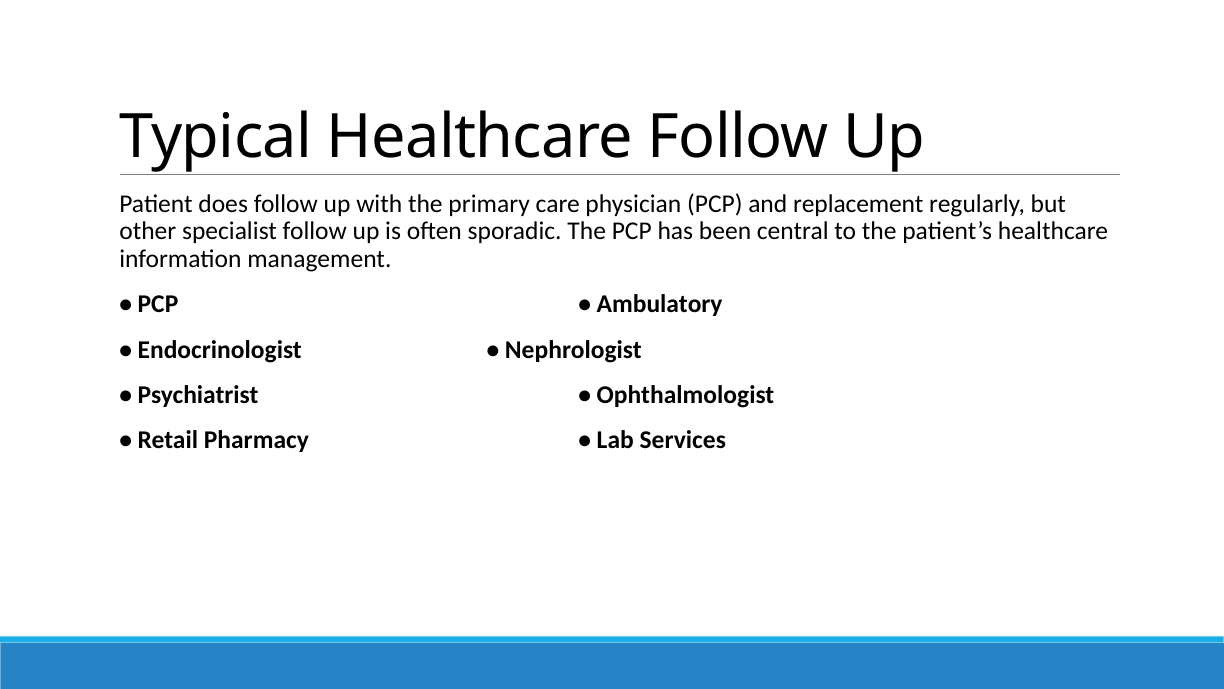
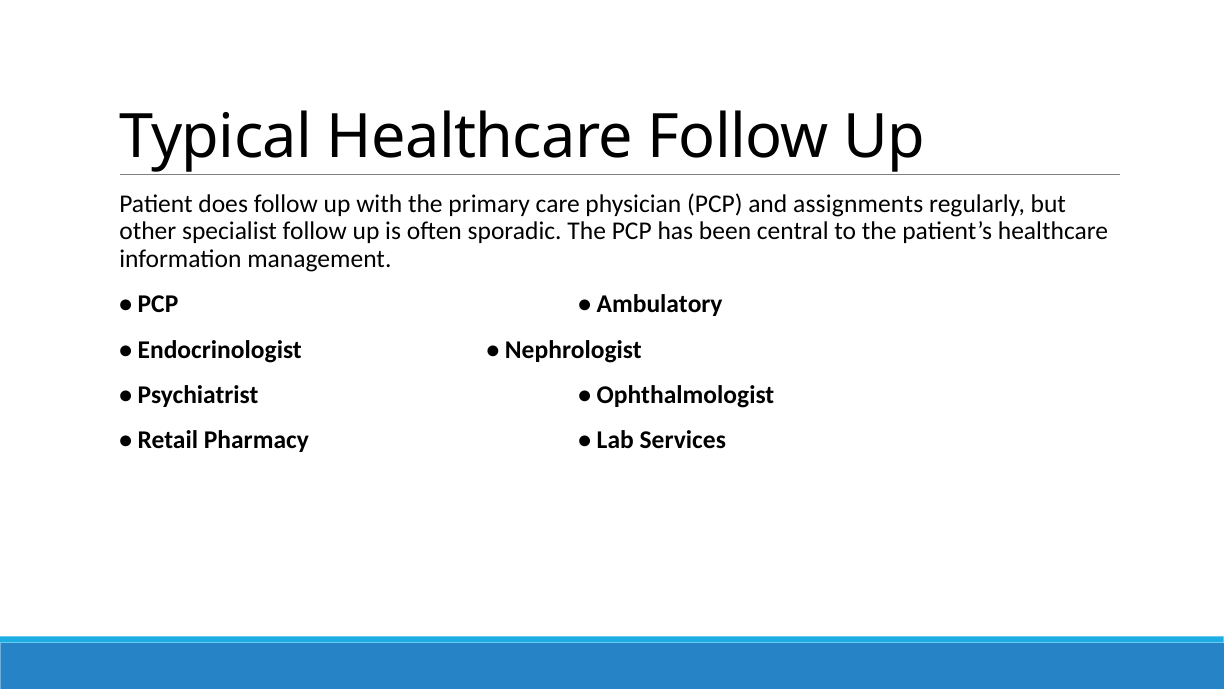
replacement: replacement -> assignments
